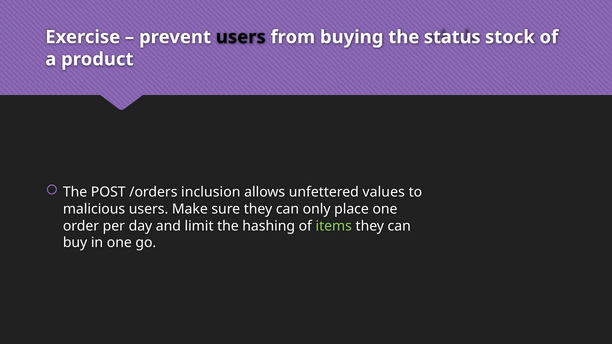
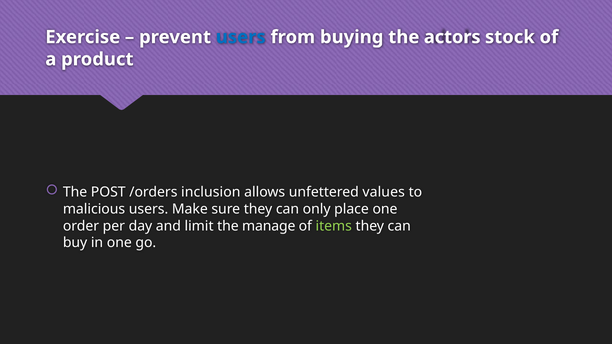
users at (241, 37) colour: black -> blue
status: status -> actors
hashing: hashing -> manage
